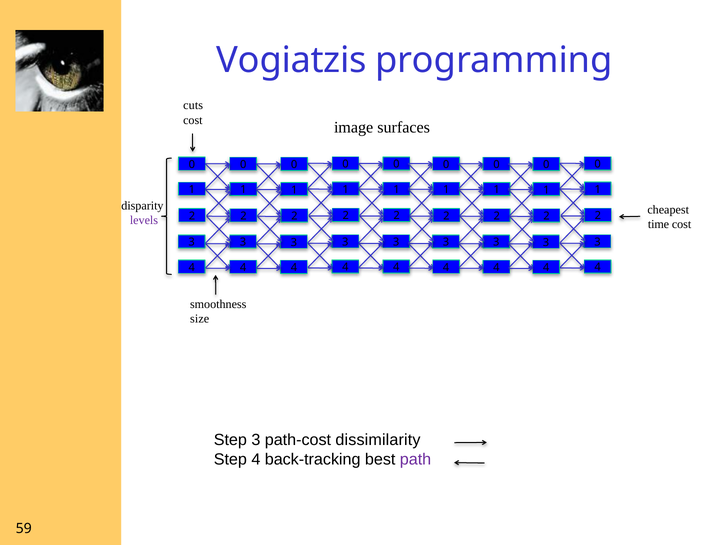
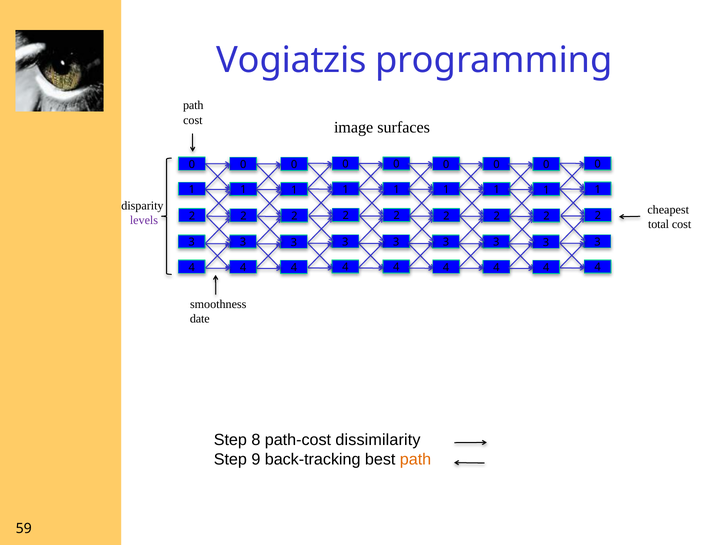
cuts at (193, 106): cuts -> path
time: time -> total
size: size -> date
Step 3: 3 -> 8
Step 4: 4 -> 9
path at (416, 459) colour: purple -> orange
